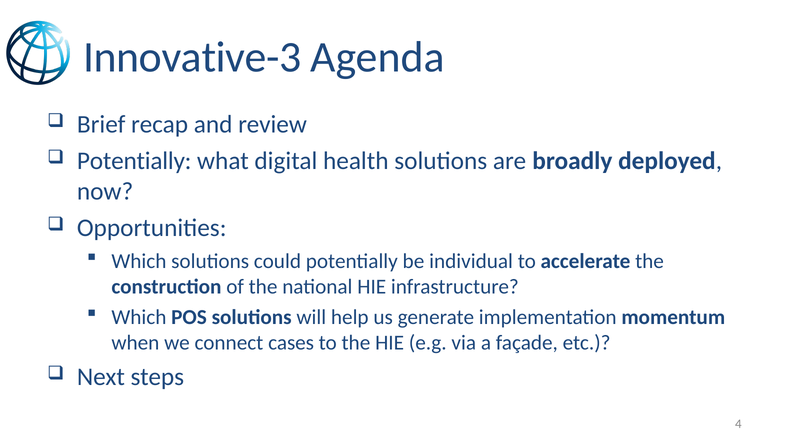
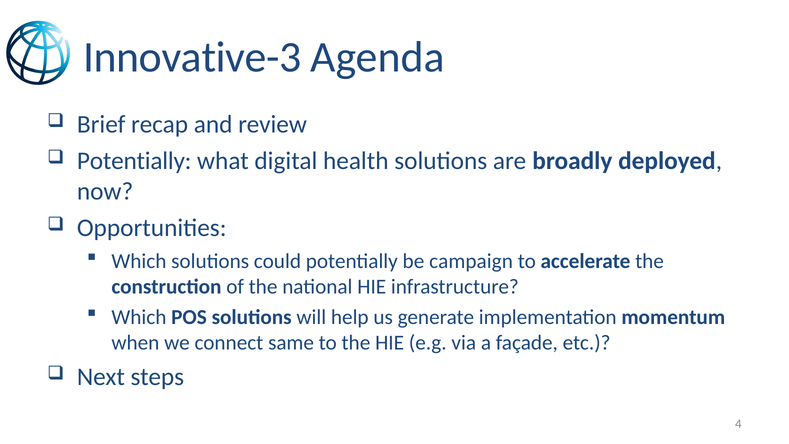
individual: individual -> campaign
cases: cases -> same
